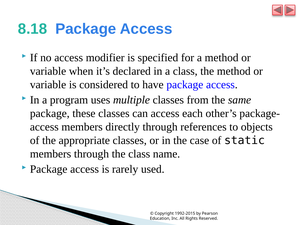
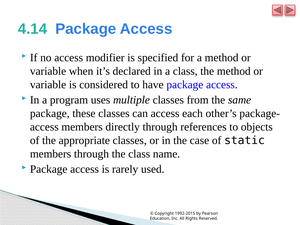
8.18: 8.18 -> 4.14
